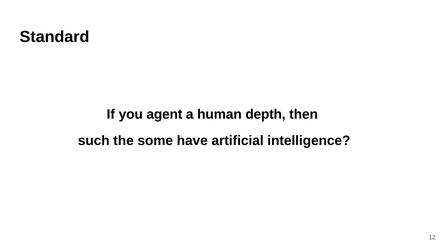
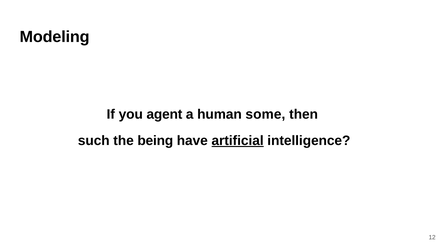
Standard: Standard -> Modeling
depth: depth -> some
some: some -> being
artificial underline: none -> present
